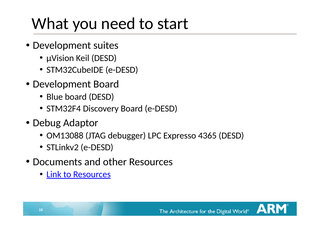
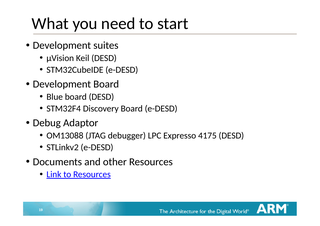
4365: 4365 -> 4175
